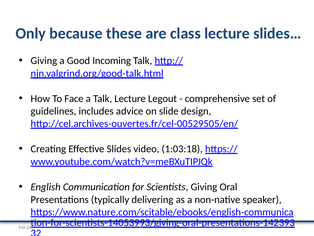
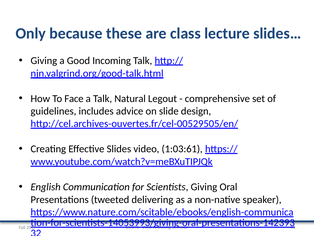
Talk Lecture: Lecture -> Natural
1:03:18: 1:03:18 -> 1:03:61
typically: typically -> tweeted
